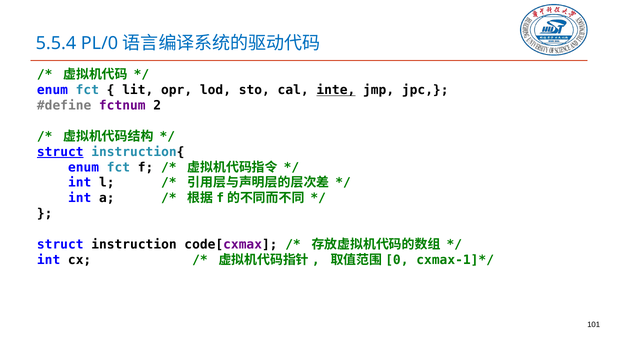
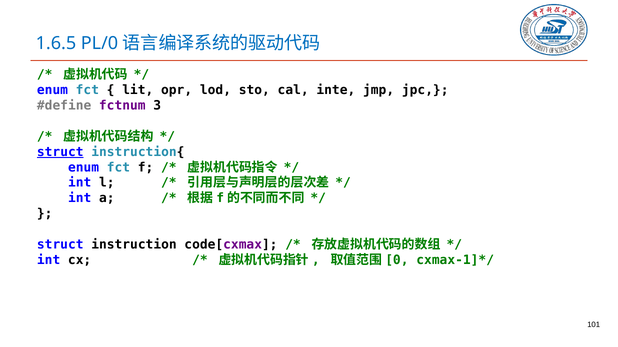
5.5.4: 5.5.4 -> 1.6.5
inte underline: present -> none
2: 2 -> 3
